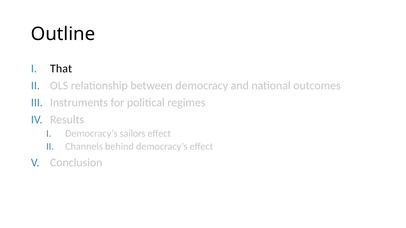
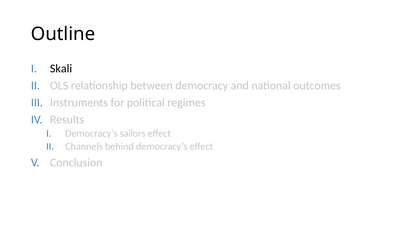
That: That -> Skali
